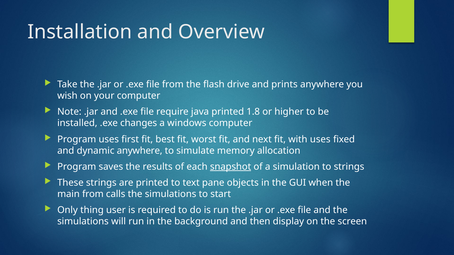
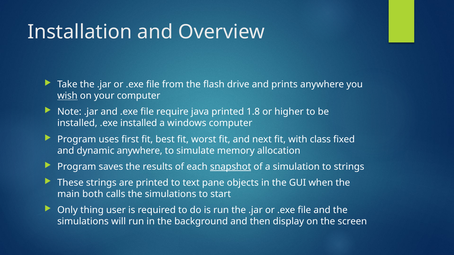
wish underline: none -> present
.exe changes: changes -> installed
with uses: uses -> class
main from: from -> both
